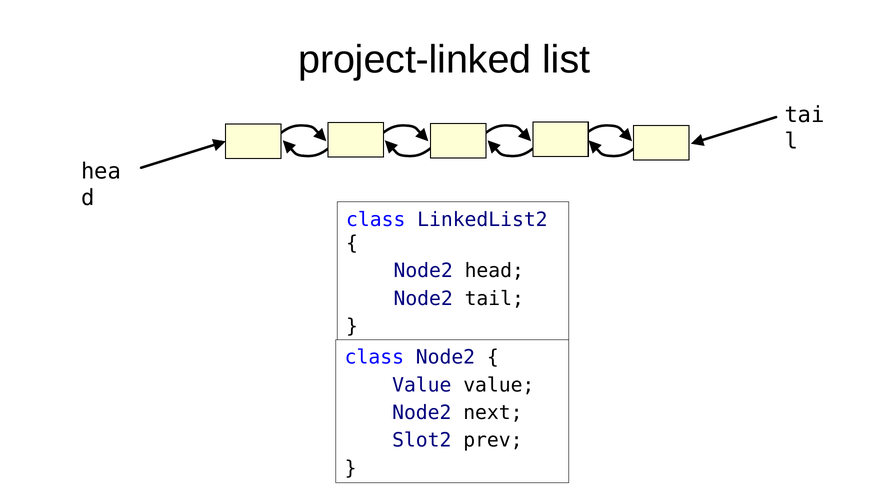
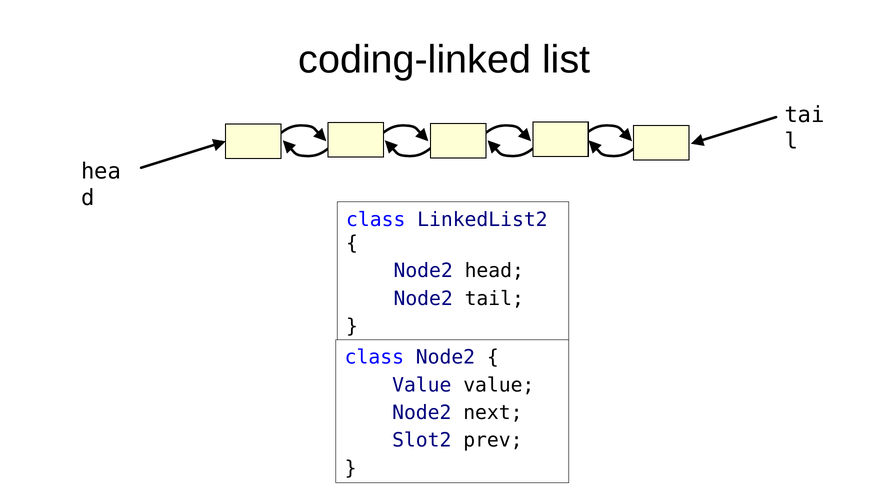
project-linked: project-linked -> coding-linked
